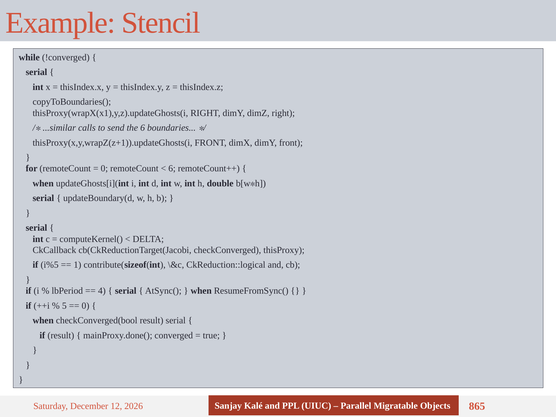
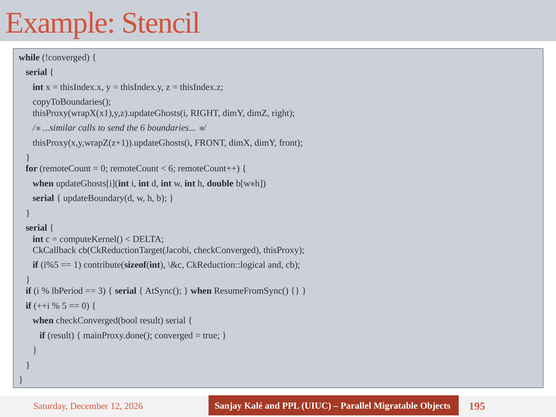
4: 4 -> 3
865: 865 -> 195
